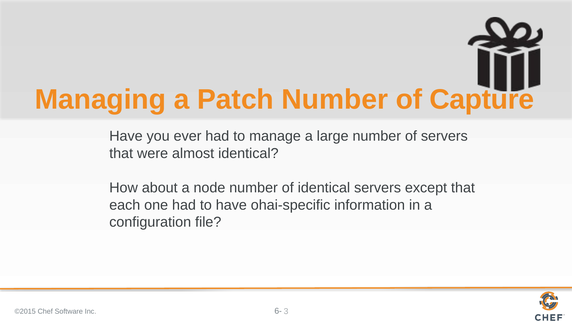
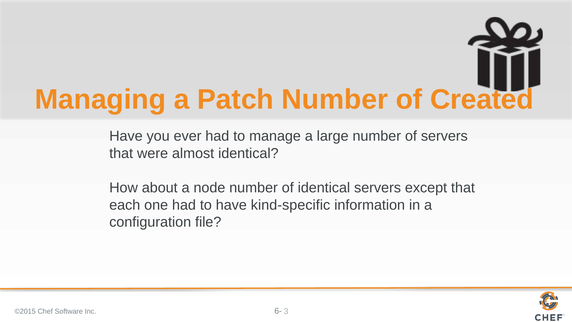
Capture: Capture -> Created
ohai-specific: ohai-specific -> kind-specific
